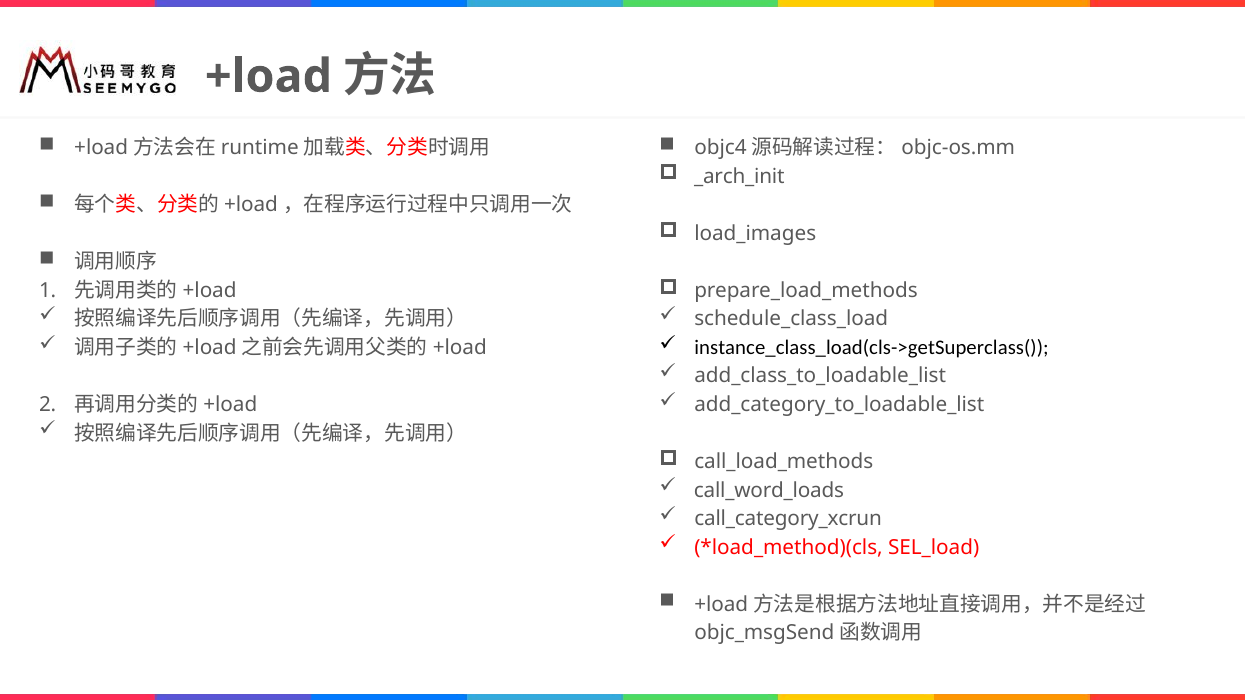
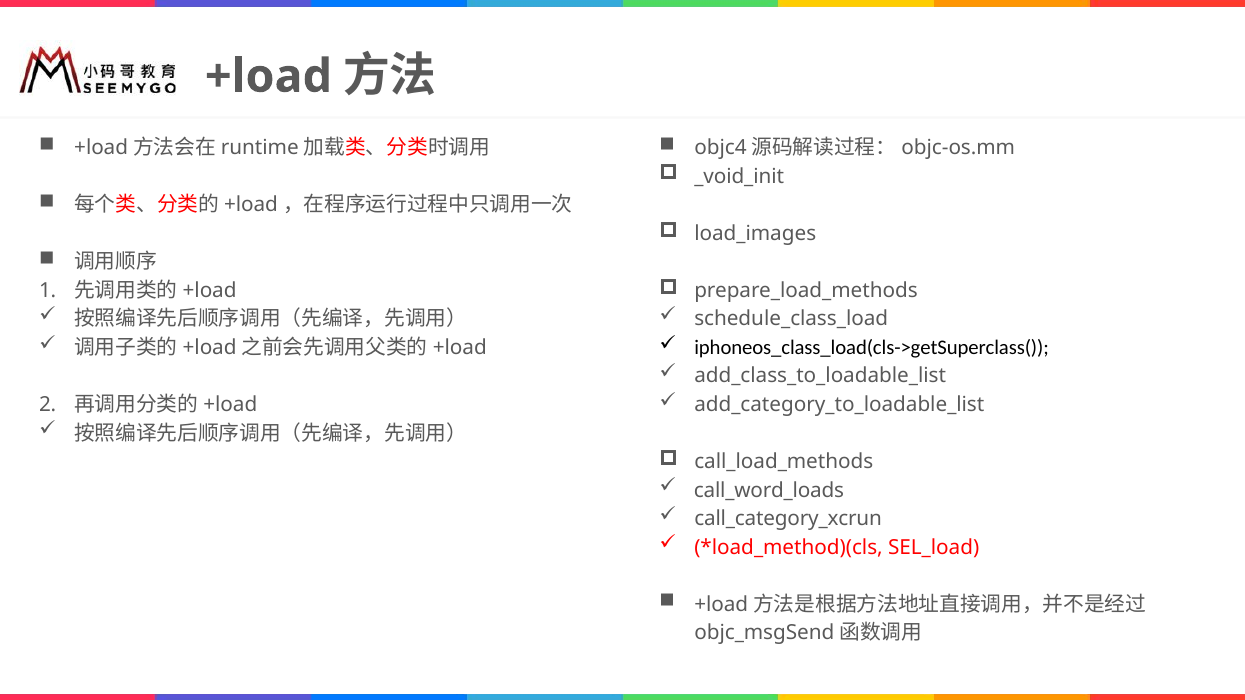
_arch_init: _arch_init -> _void_init
instance_class_load(cls->getSuperclass(: instance_class_load(cls->getSuperclass( -> iphoneos_class_load(cls->getSuperclass(
